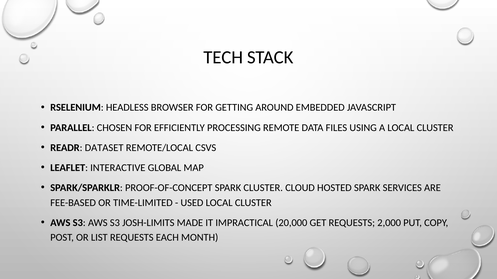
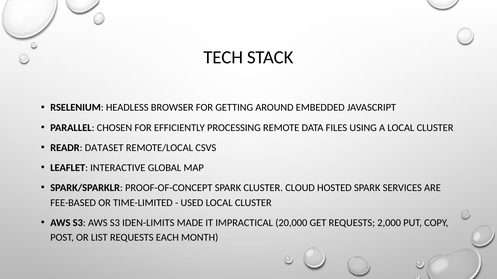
JOSH-LIMITS: JOSH-LIMITS -> IDEN-LIMITS
